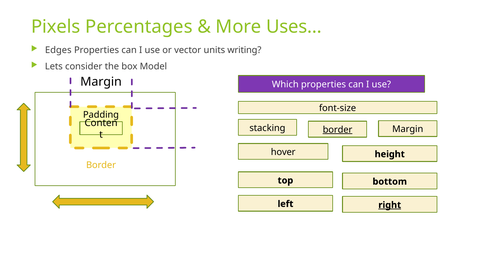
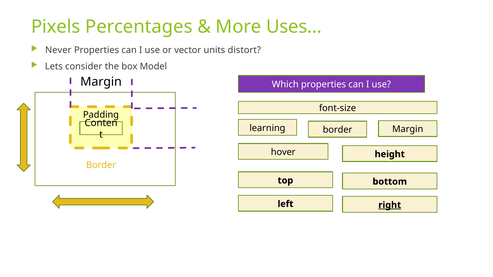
Edges: Edges -> Never
writing: writing -> distort
stacking: stacking -> learning
border at (338, 130) underline: present -> none
